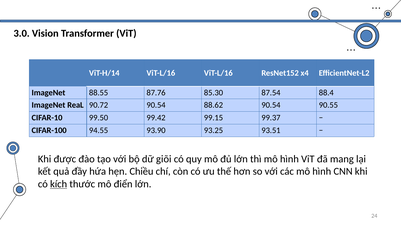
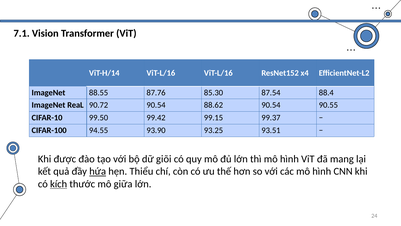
3.0: 3.0 -> 7.1
hứa underline: none -> present
Chiều: Chiều -> Thiểu
điển: điển -> giữa
